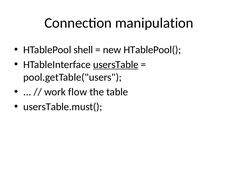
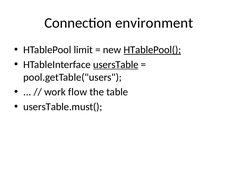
manipulation: manipulation -> environment
shell: shell -> limit
HTablePool( underline: none -> present
